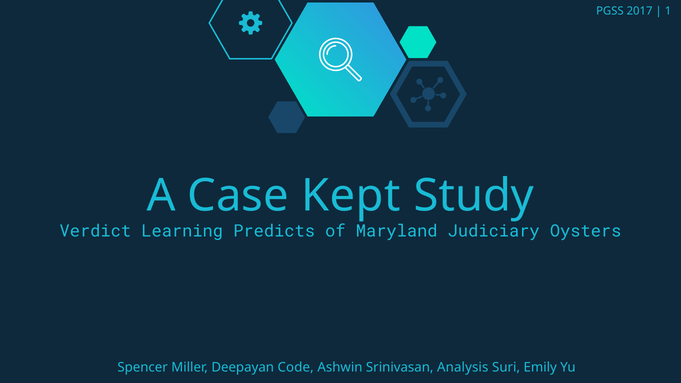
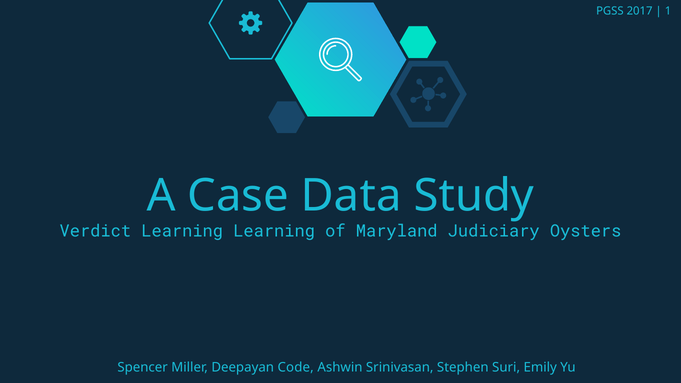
Kept: Kept -> Data
Learning Predicts: Predicts -> Learning
Analysis: Analysis -> Stephen
